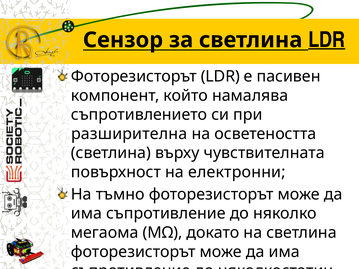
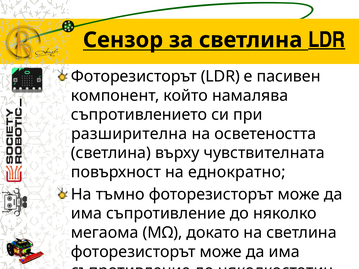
електронни: електронни -> еднократно
